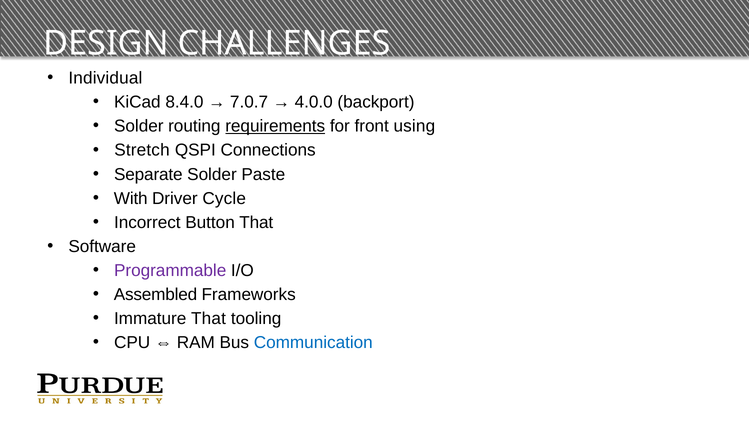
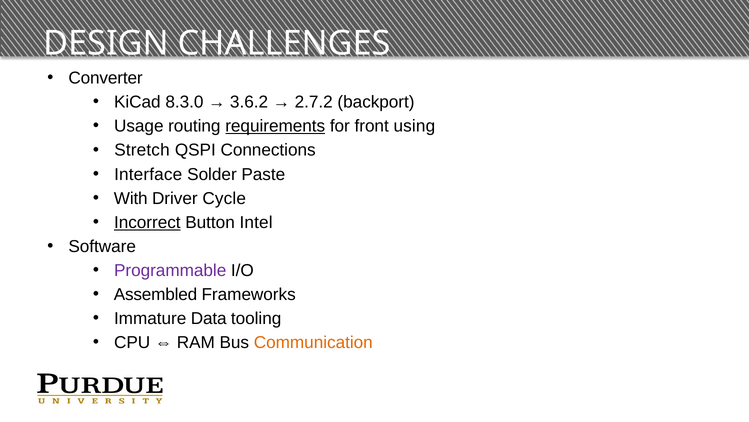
Individual: Individual -> Converter
8.4.0: 8.4.0 -> 8.3.0
7.0.7: 7.0.7 -> 3.6.2
4.0.0: 4.0.0 -> 2.7.2
Solder at (139, 126): Solder -> Usage
Separate: Separate -> Interface
Incorrect underline: none -> present
Button That: That -> Intel
Immature That: That -> Data
Communication colour: blue -> orange
